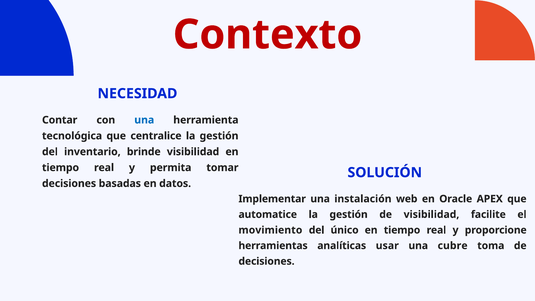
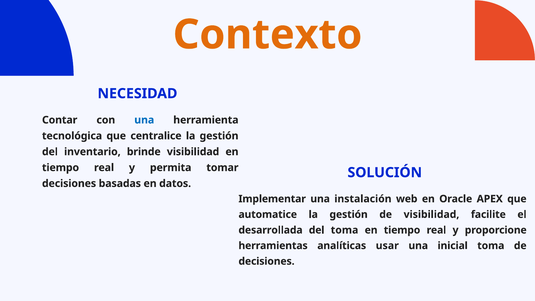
Contexto colour: red -> orange
movimiento: movimiento -> desarrollada
del único: único -> toma
cubre: cubre -> inicial
